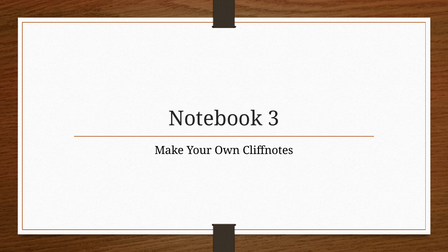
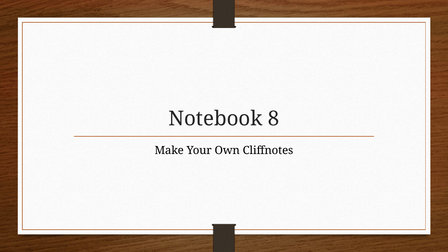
3: 3 -> 8
